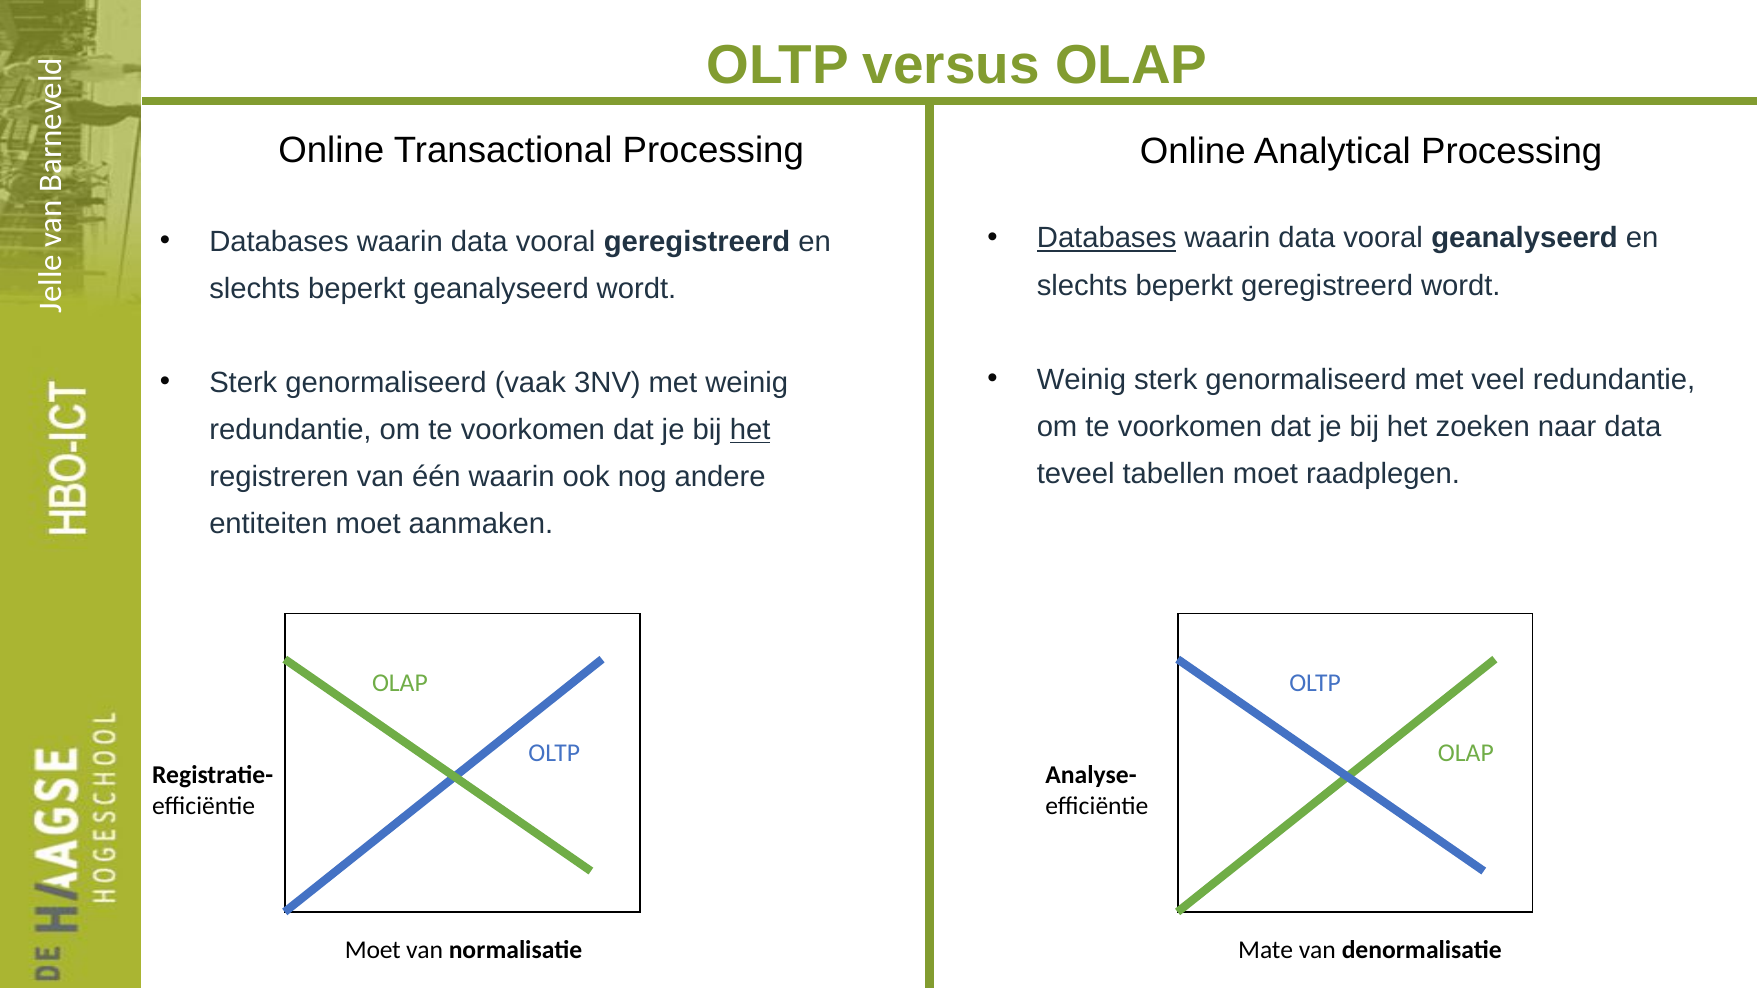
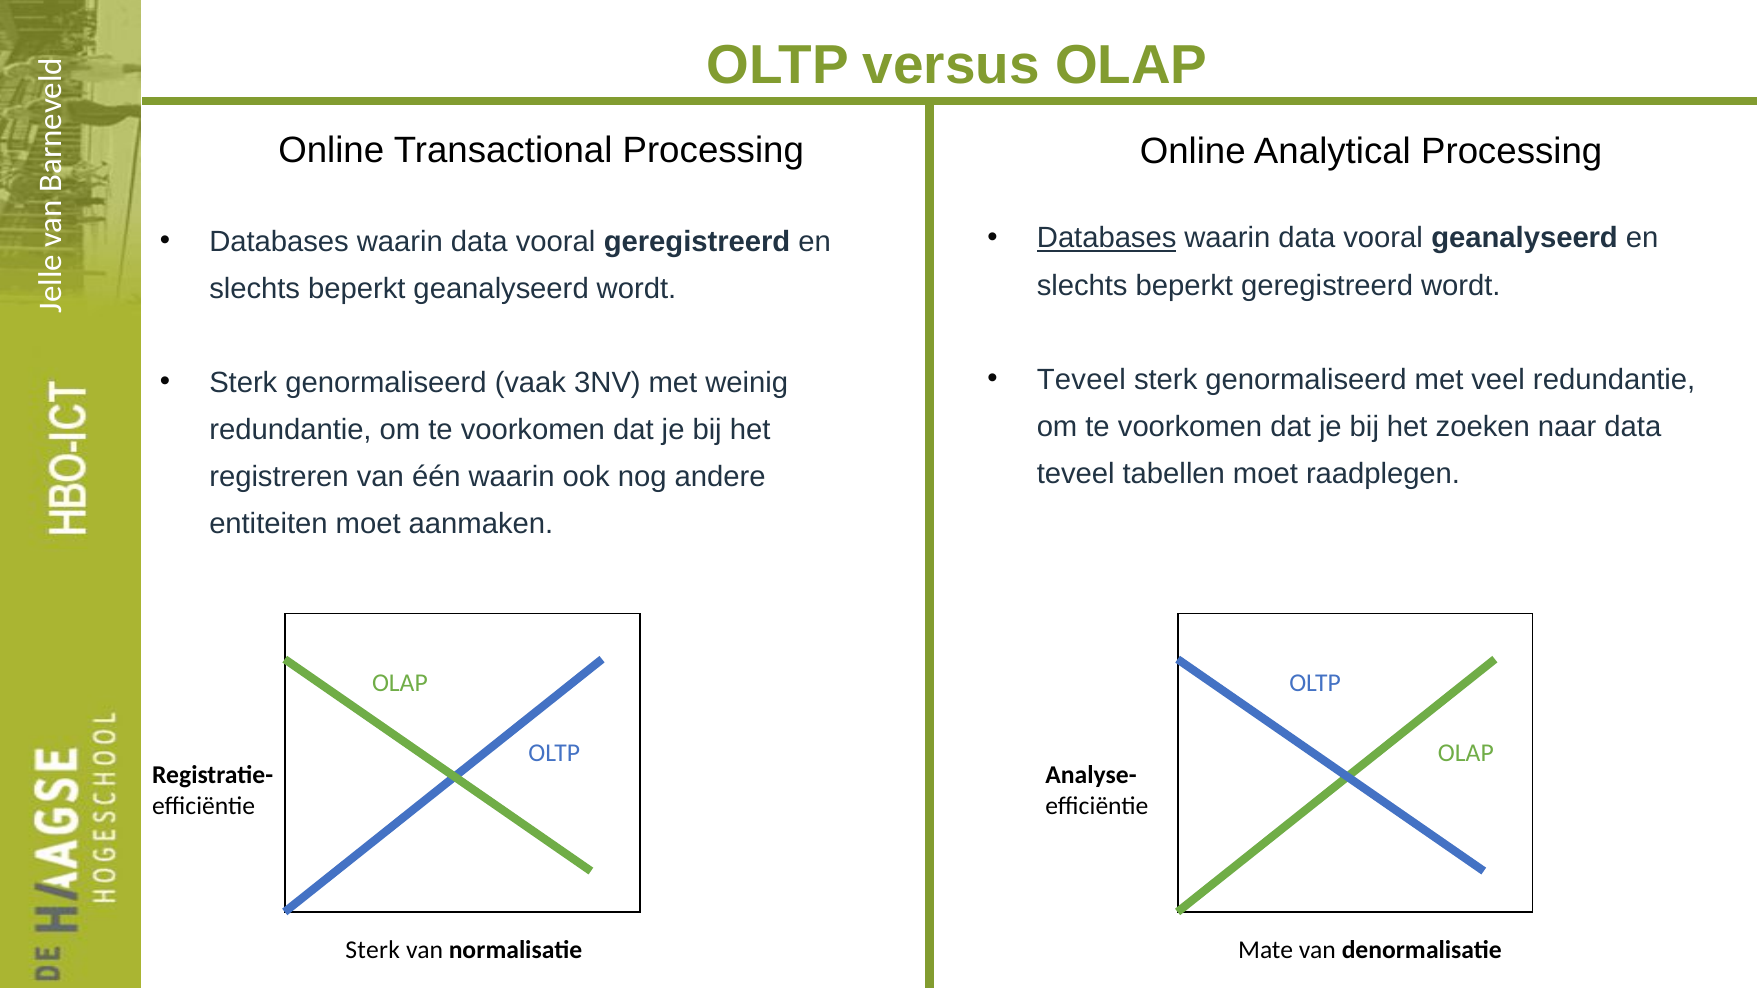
Weinig at (1082, 380): Weinig -> Teveel
het at (750, 430) underline: present -> none
Moet at (373, 950): Moet -> Sterk
